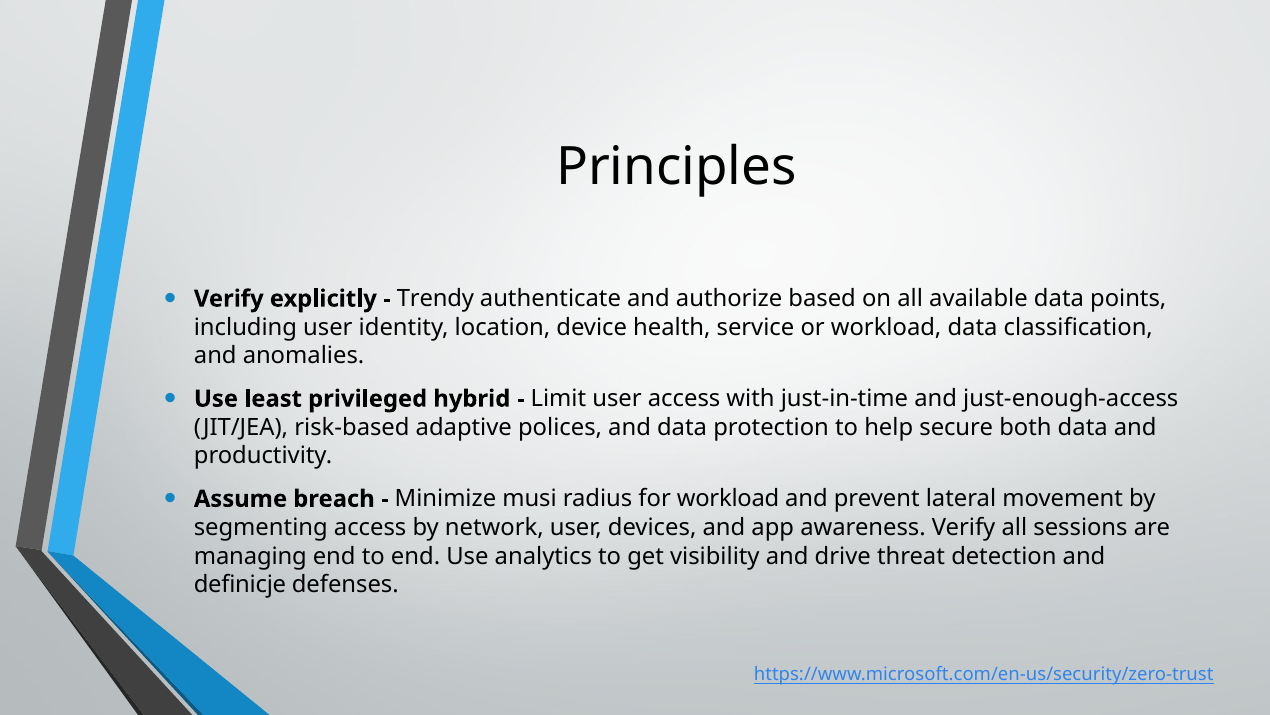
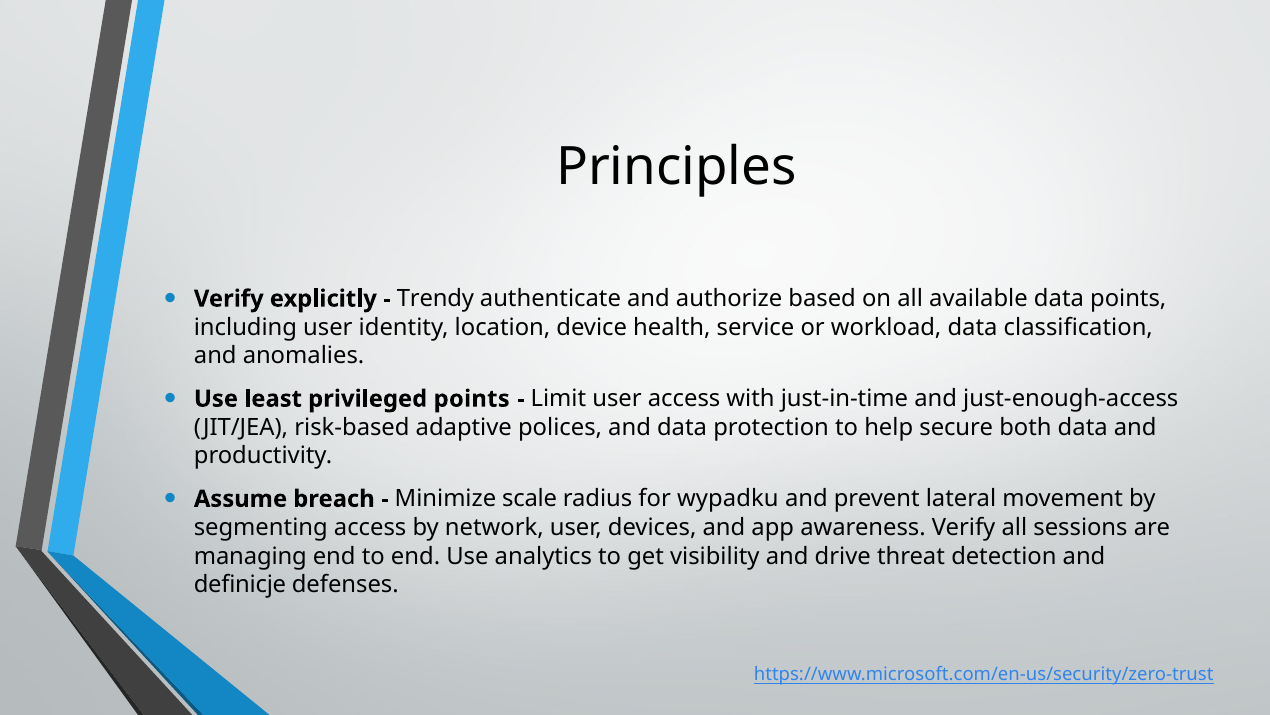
privileged hybrid: hybrid -> points
musi: musi -> scale
for workload: workload -> wypadku
